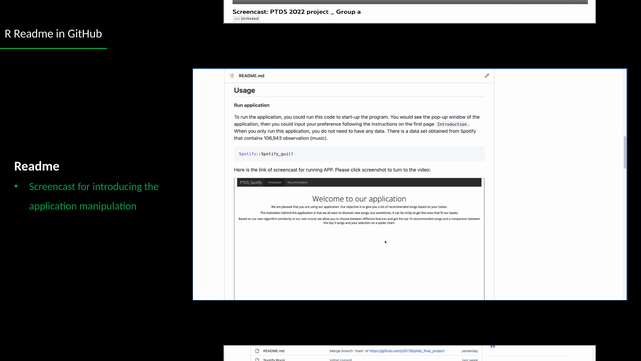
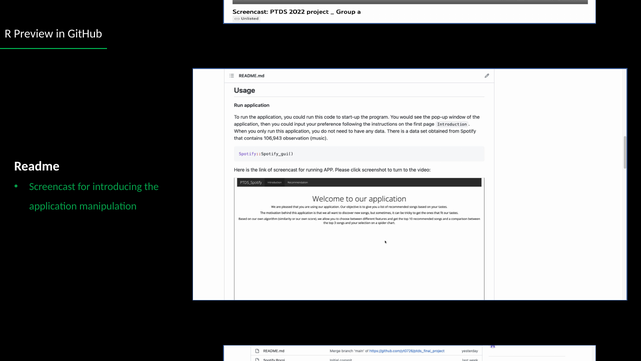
R Readme: Readme -> Preview
